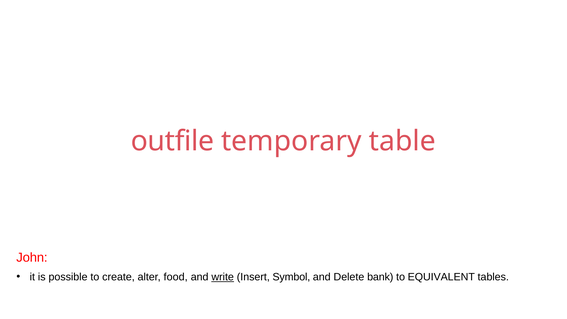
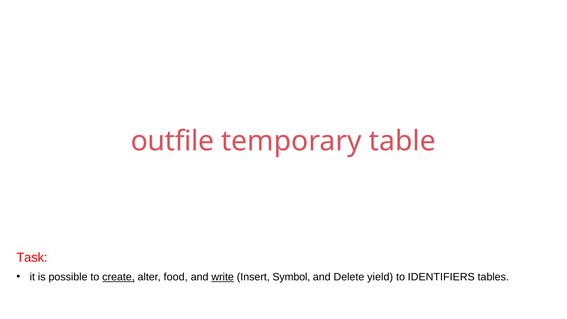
John: John -> Task
create underline: none -> present
bank: bank -> yield
EQUIVALENT: EQUIVALENT -> IDENTIFIERS
